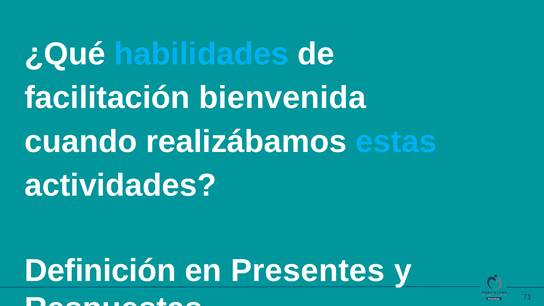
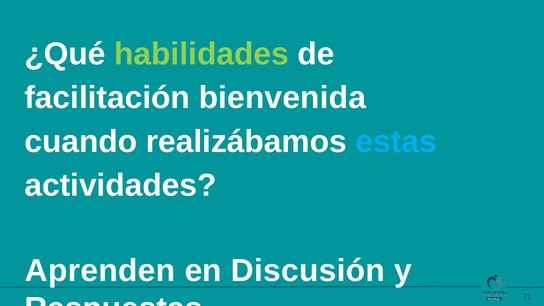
habilidades colour: light blue -> light green
Definición: Definición -> Aprenden
Presentes: Presentes -> Discusión
